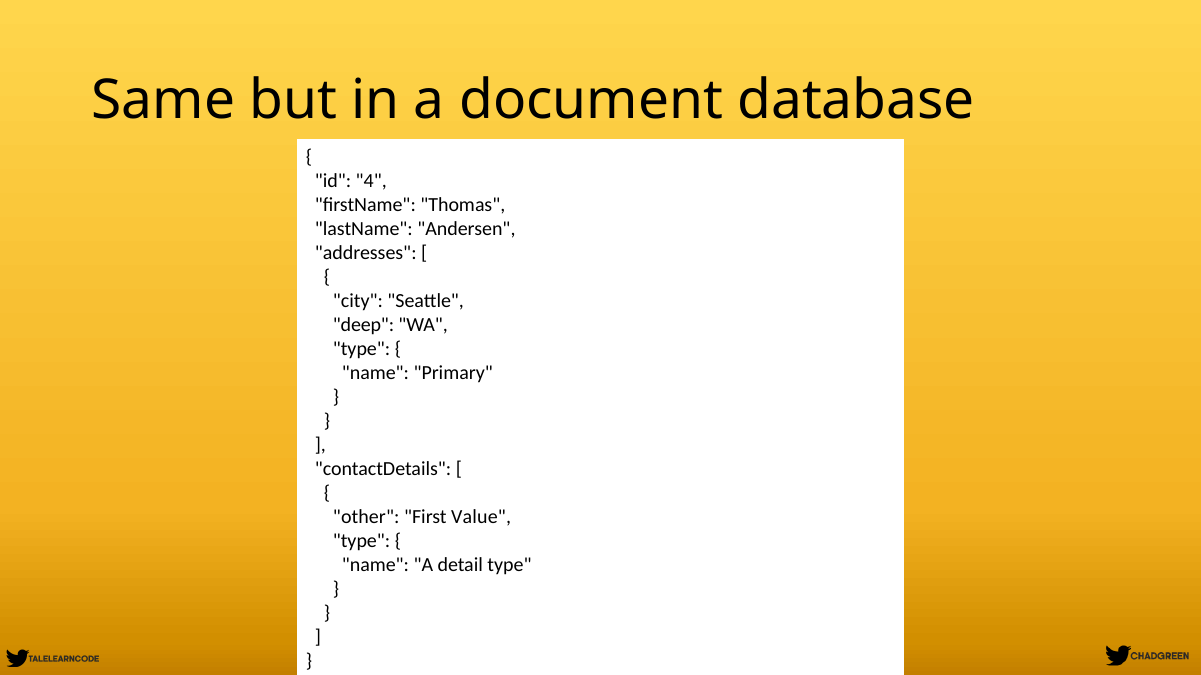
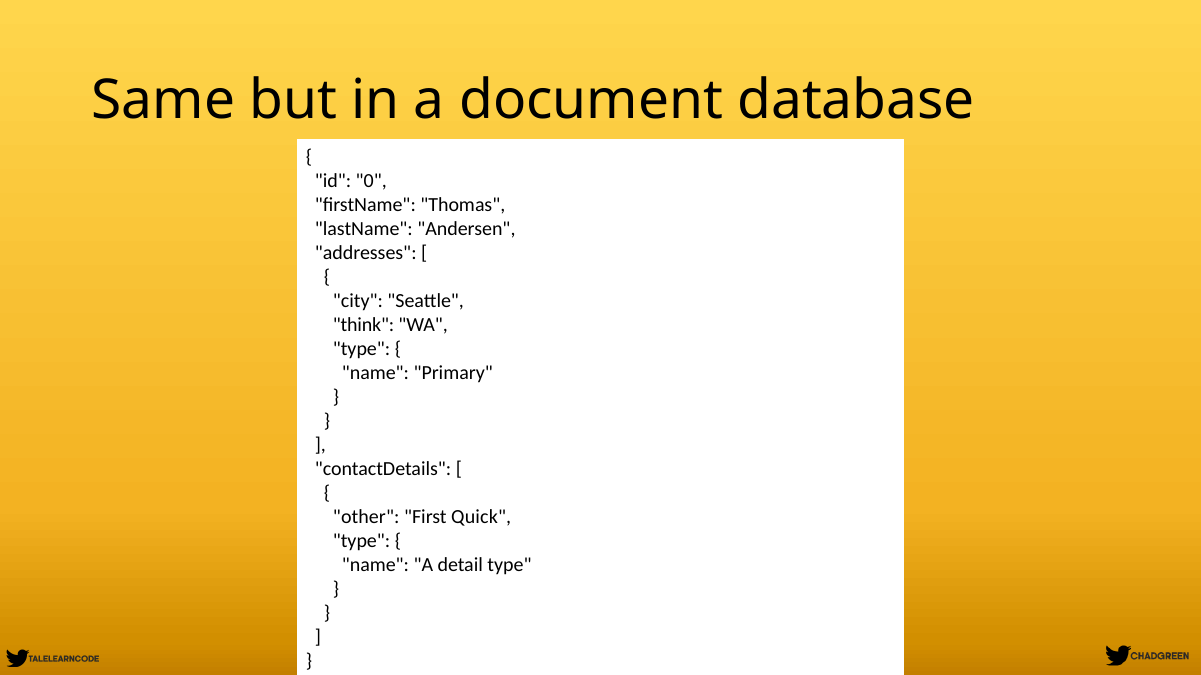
4: 4 -> 0
deep: deep -> think
Value: Value -> Quick
